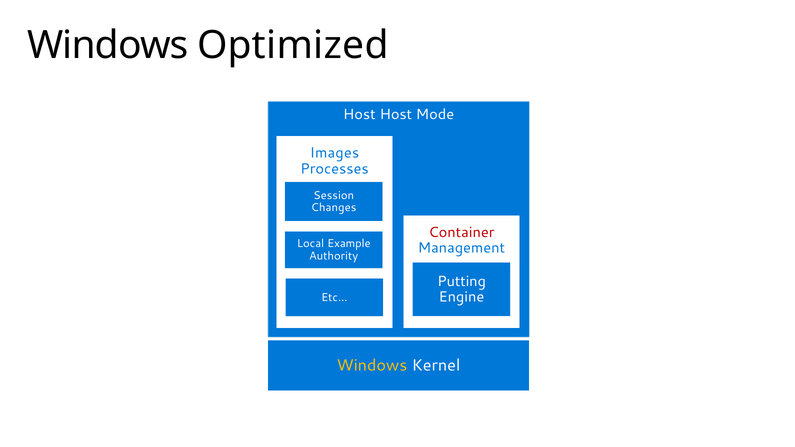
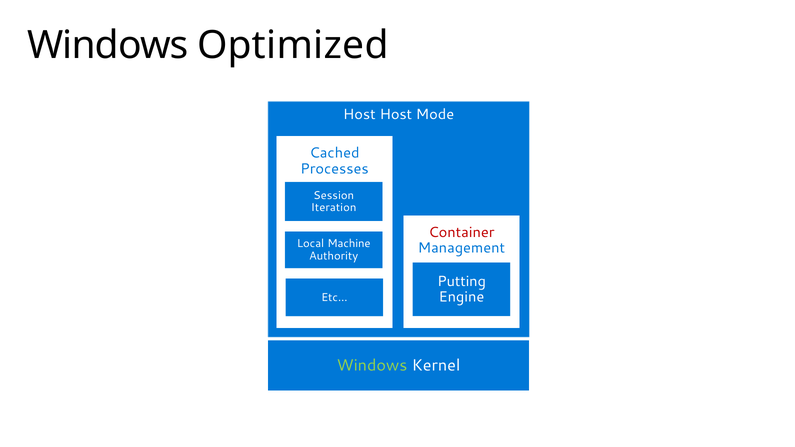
Images: Images -> Cached
Changes: Changes -> Iteration
Example: Example -> Machine
Windows at (372, 365) colour: yellow -> light green
